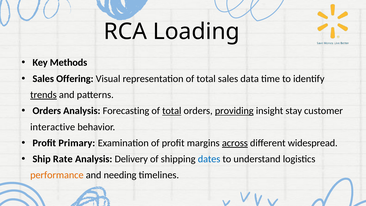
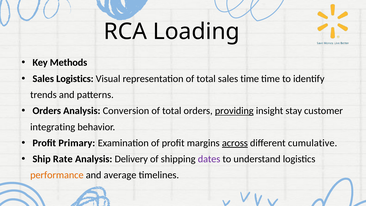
Sales Offering: Offering -> Logistics
sales data: data -> time
trends underline: present -> none
Forecasting: Forecasting -> Conversion
total at (172, 111) underline: present -> none
interactive: interactive -> integrating
widespread: widespread -> cumulative
dates colour: blue -> purple
needing: needing -> average
